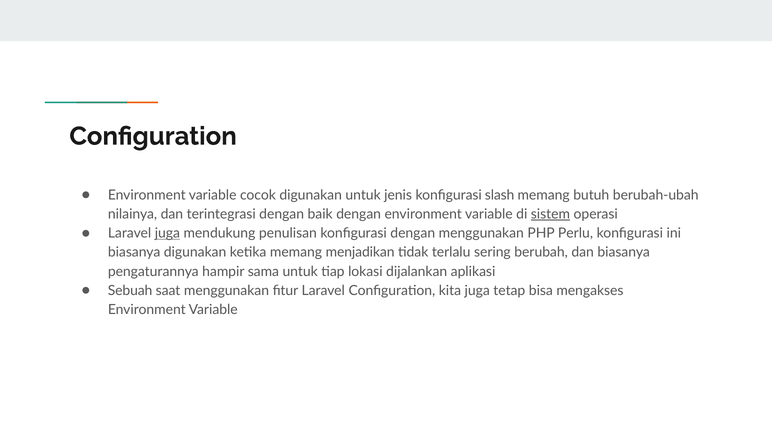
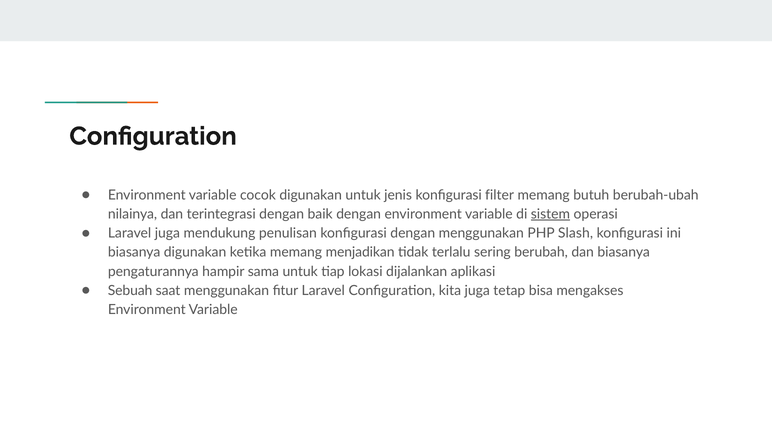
slash: slash -> filter
juga at (167, 233) underline: present -> none
Perlu: Perlu -> Slash
